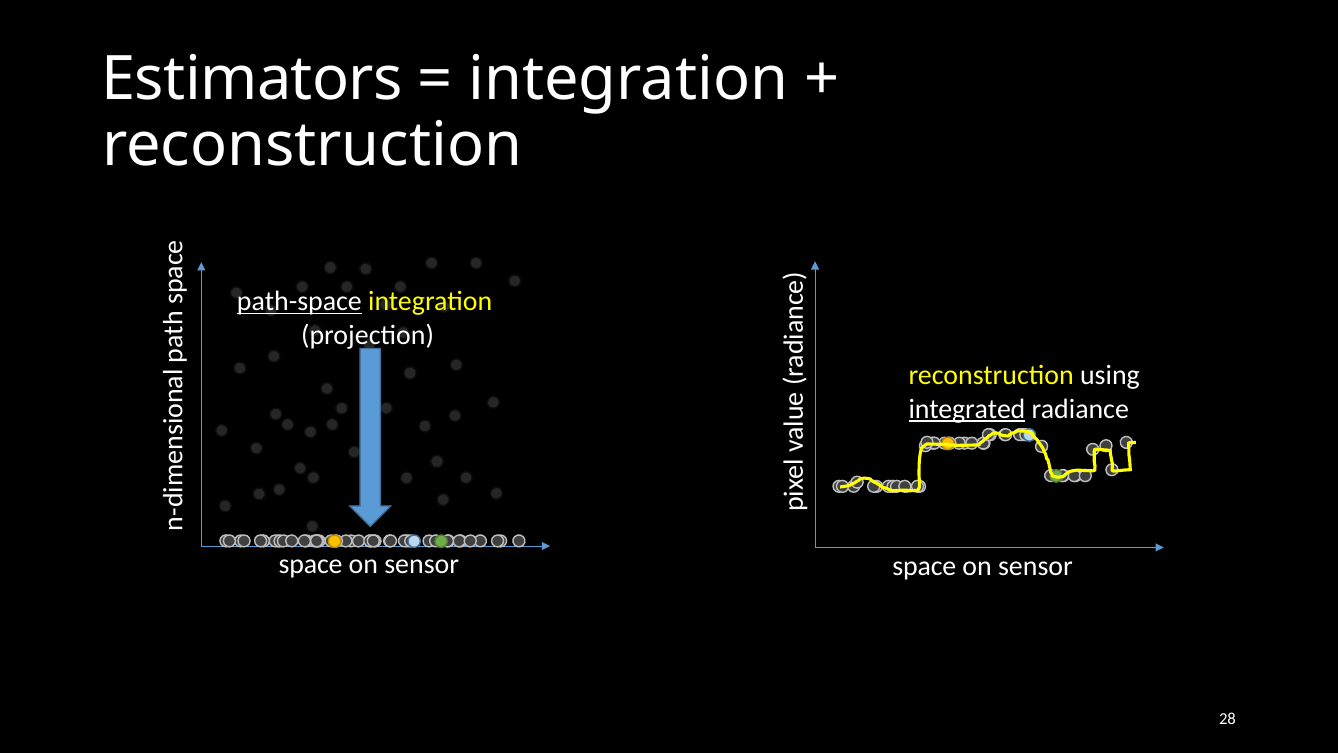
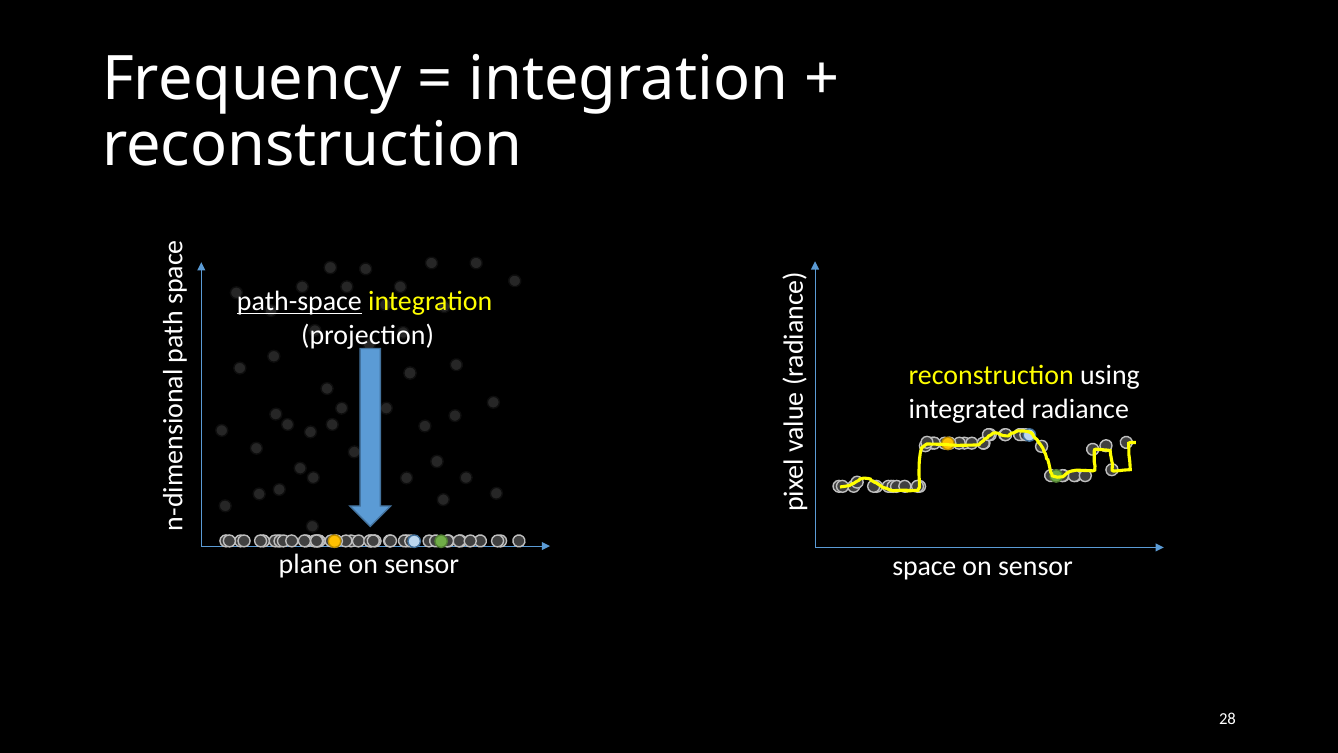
Estimators: Estimators -> Frequency
integrated underline: present -> none
space at (311, 564): space -> plane
